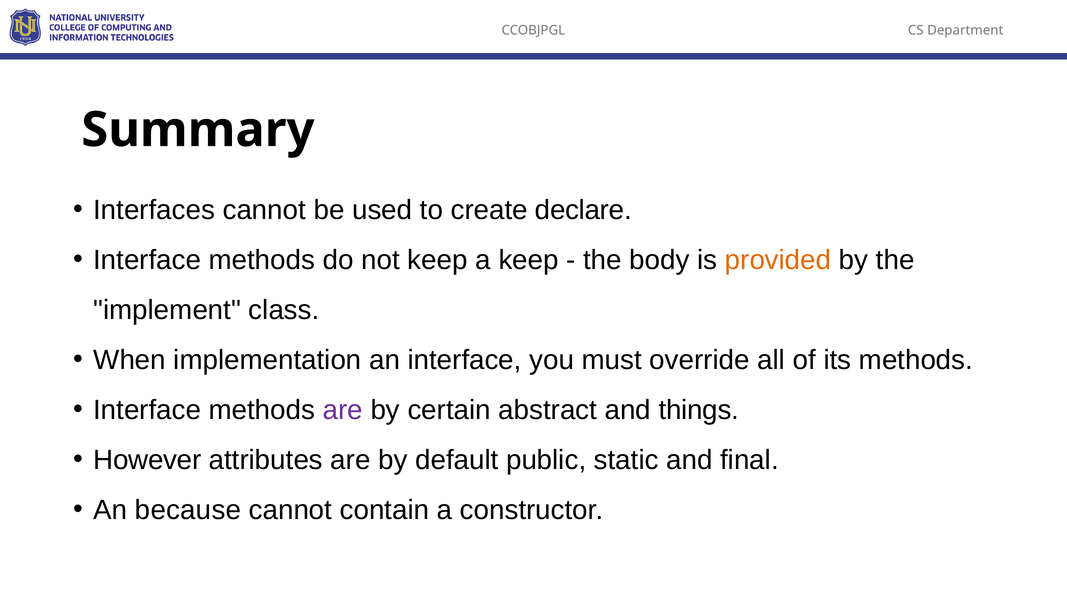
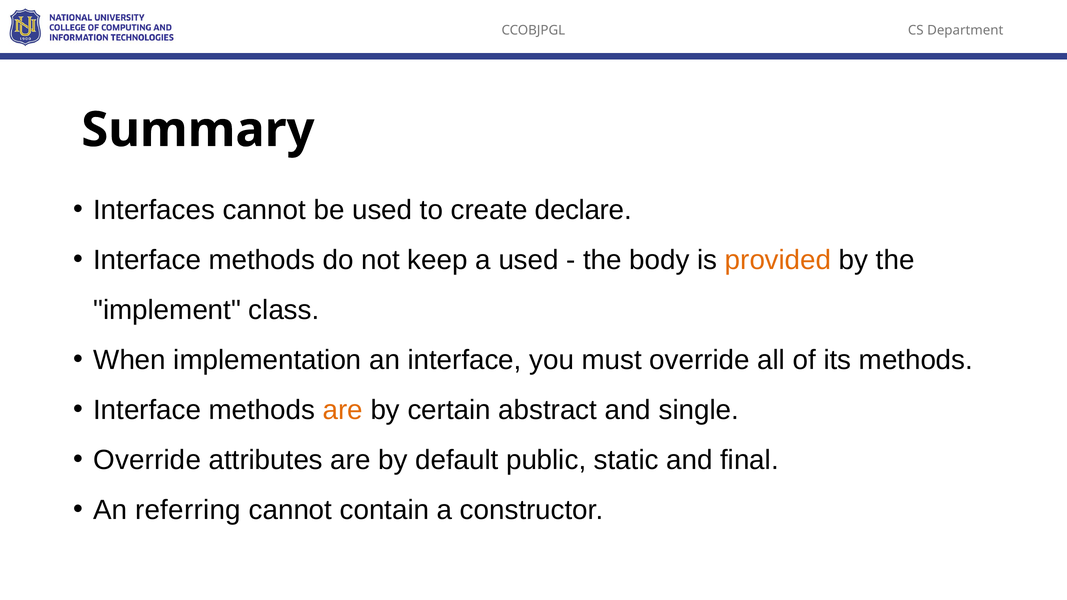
a keep: keep -> used
are at (343, 410) colour: purple -> orange
things: things -> single
However at (147, 460): However -> Override
because: because -> referring
